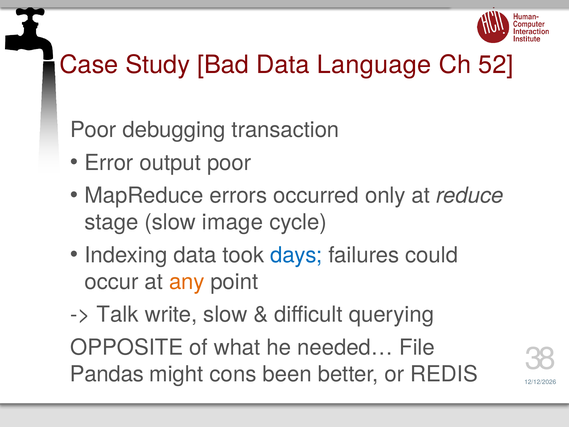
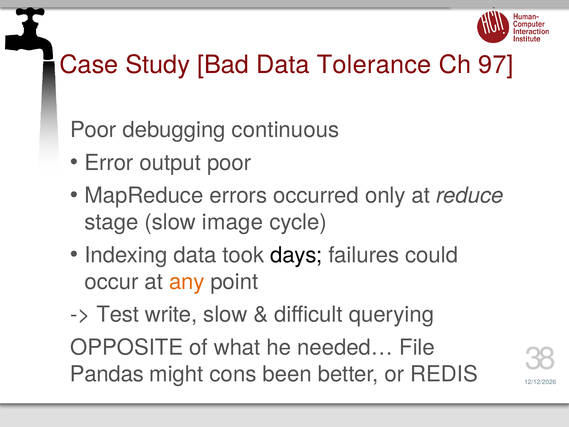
Language: Language -> Tolerance
52: 52 -> 97
transaction: transaction -> continuous
days colour: blue -> black
Talk: Talk -> Test
